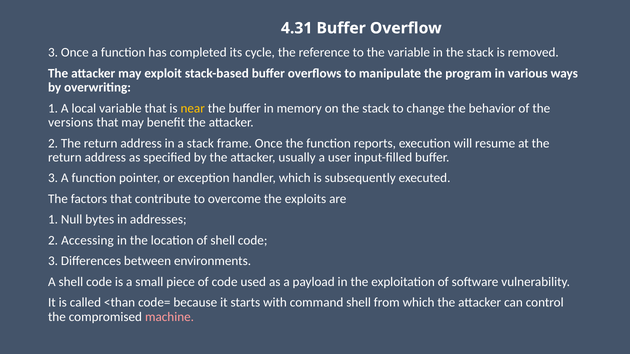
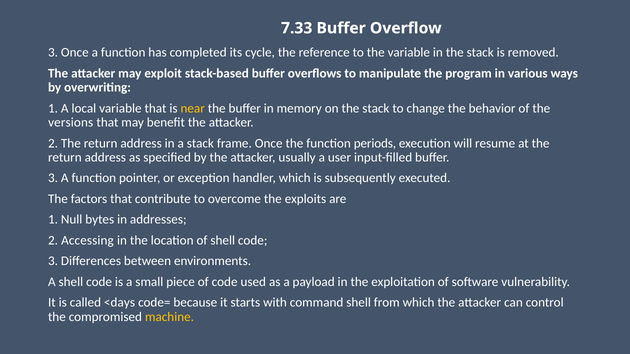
4.31: 4.31 -> 7.33
reports: reports -> periods
<than: <than -> <days
machine colour: pink -> yellow
